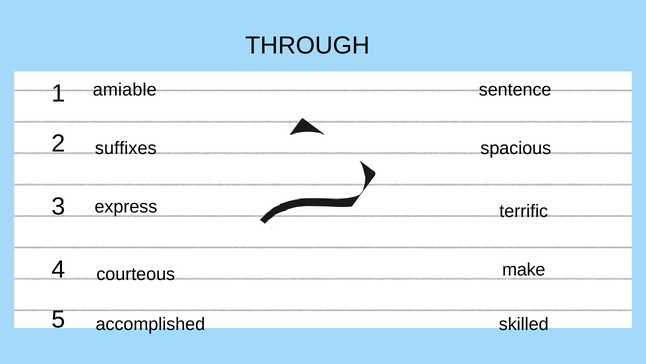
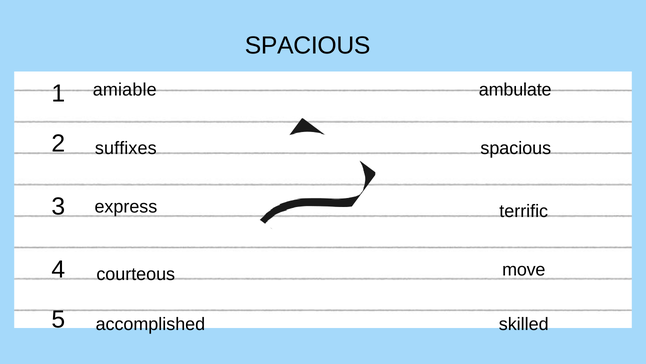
THROUGH at (307, 46): THROUGH -> SPACIOUS
sentence: sentence -> ambulate
make: make -> move
